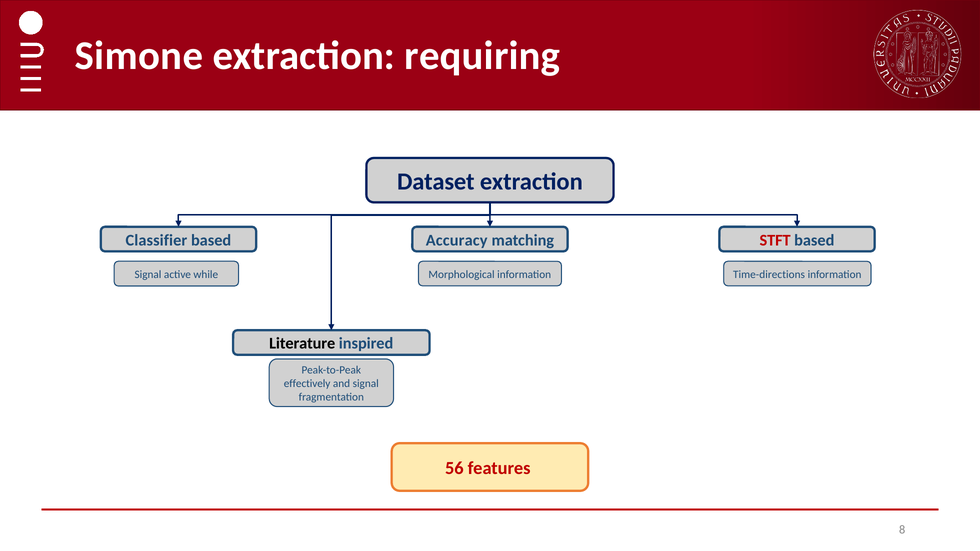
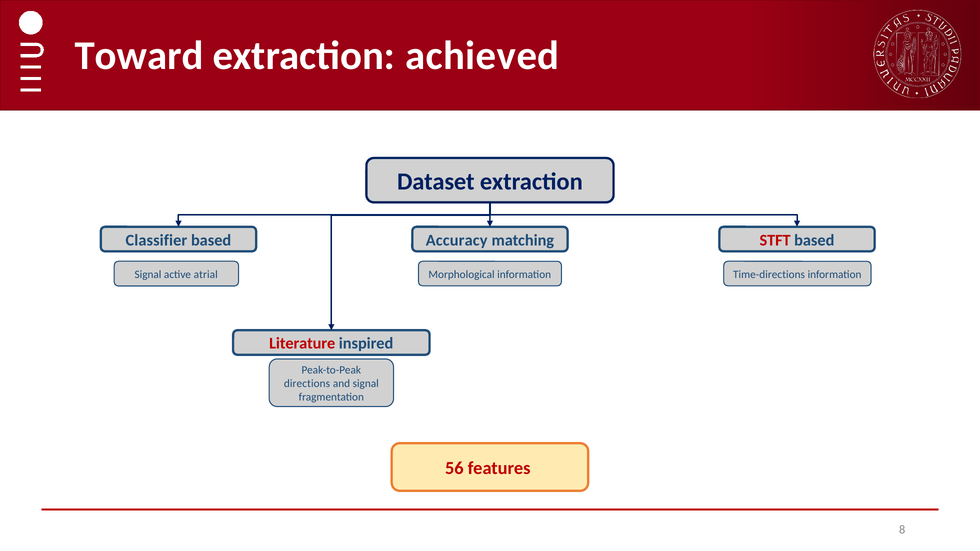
Simone: Simone -> Toward
requiring: requiring -> achieved
while: while -> atrial
Literature colour: black -> red
effectively: effectively -> directions
